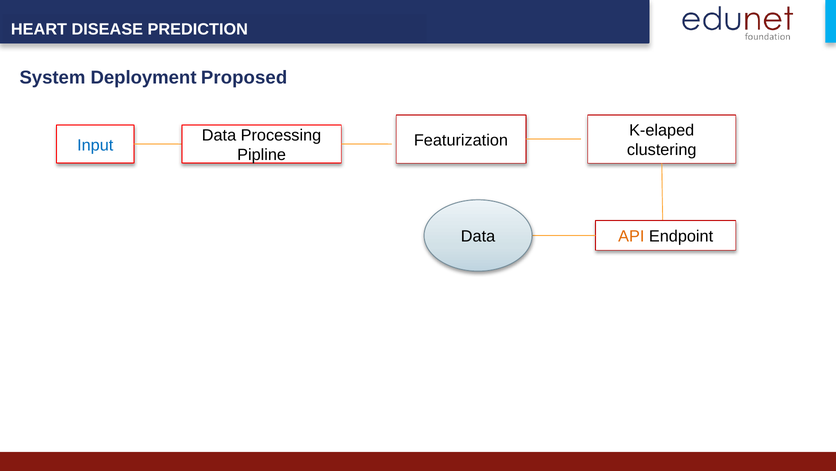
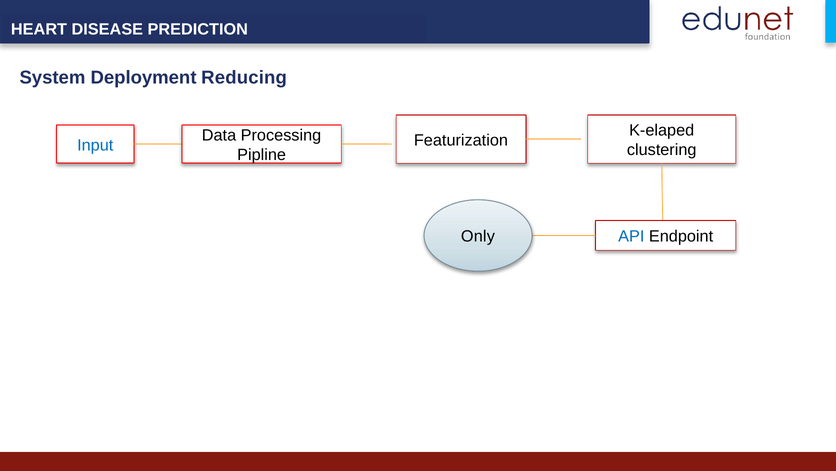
Proposed: Proposed -> Reducing
Data at (478, 236): Data -> Only
API colour: orange -> blue
